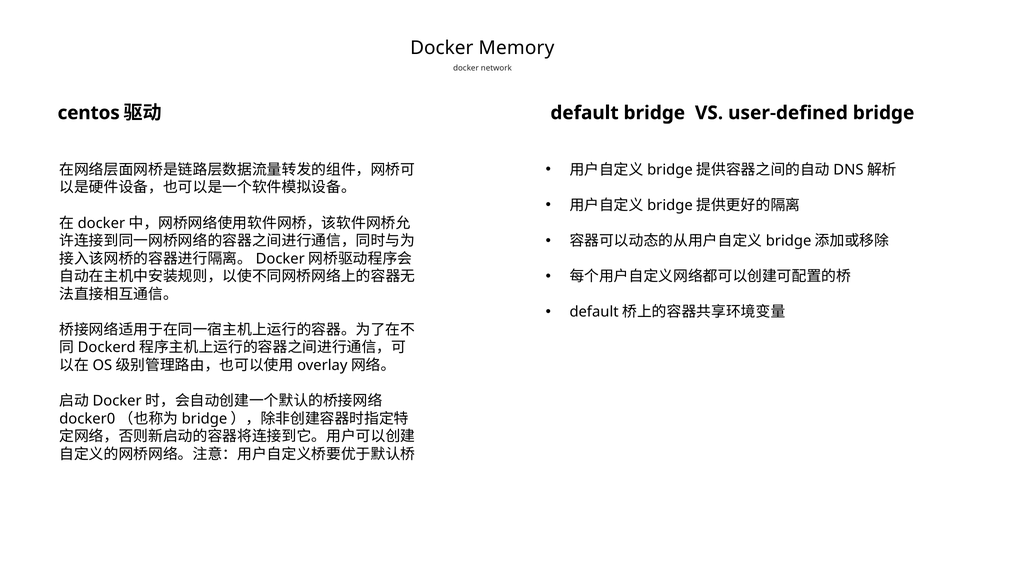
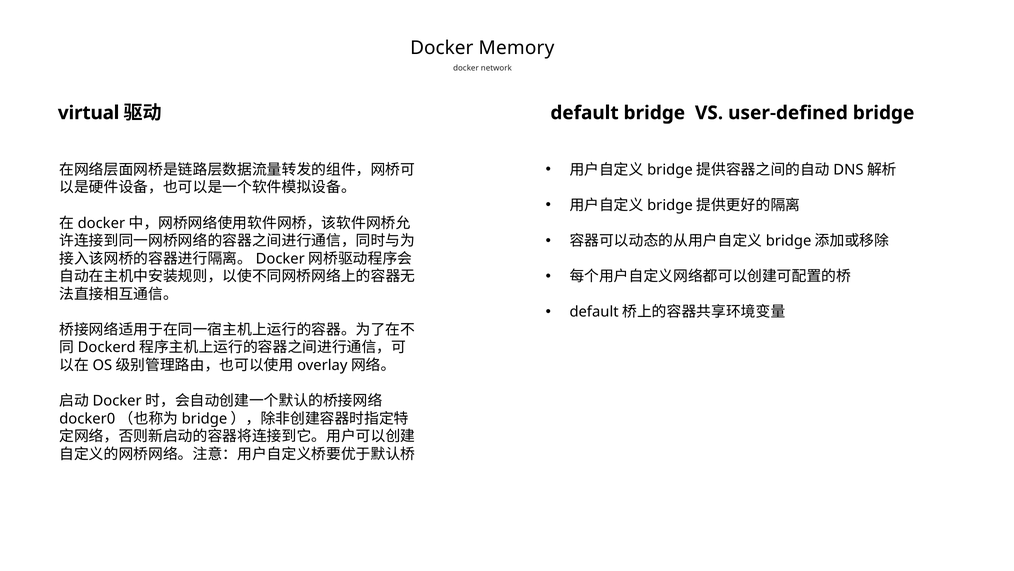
centos: centos -> virtual
